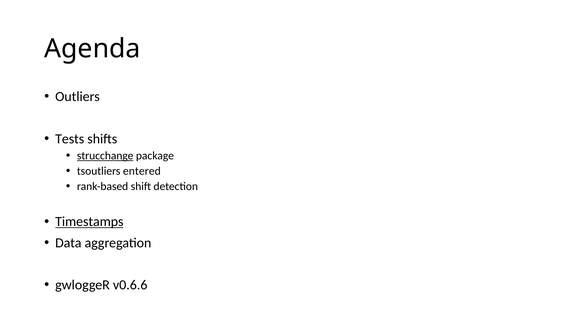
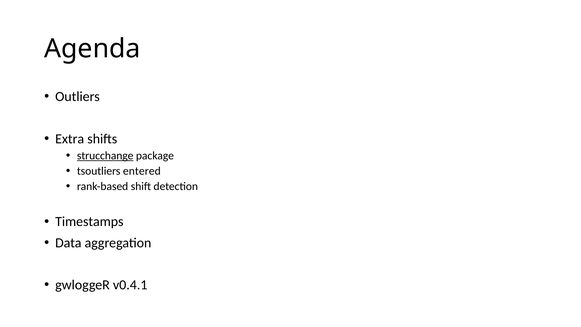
Tests: Tests -> Extra
Timestamps underline: present -> none
v0.6.6: v0.6.6 -> v0.4.1
